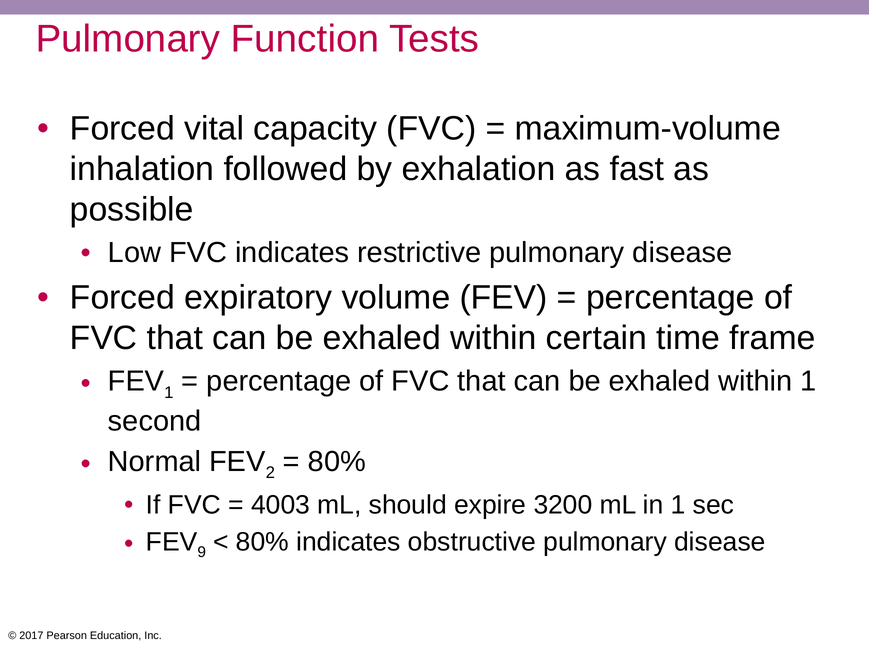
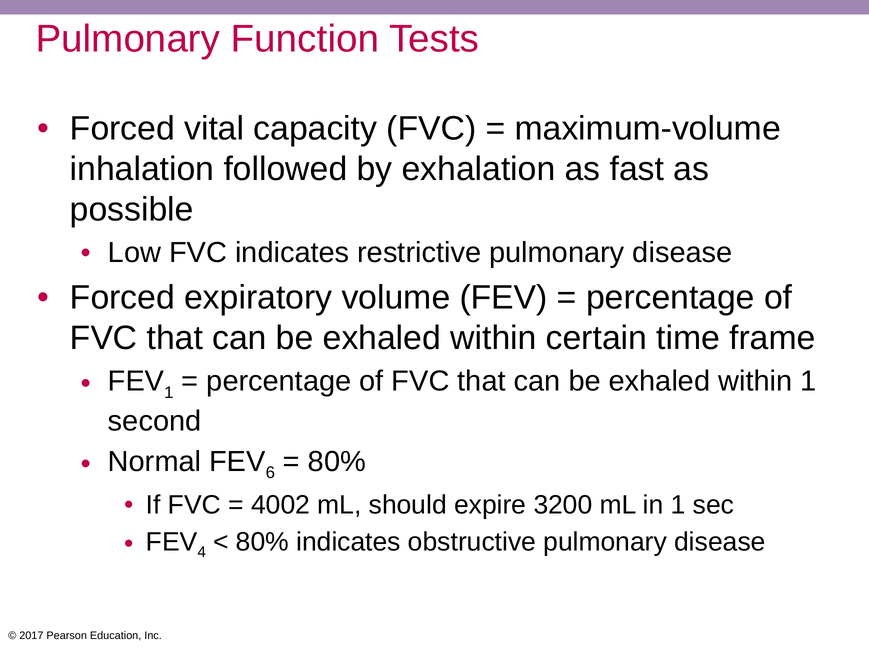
2: 2 -> 6
4003: 4003 -> 4002
9: 9 -> 4
